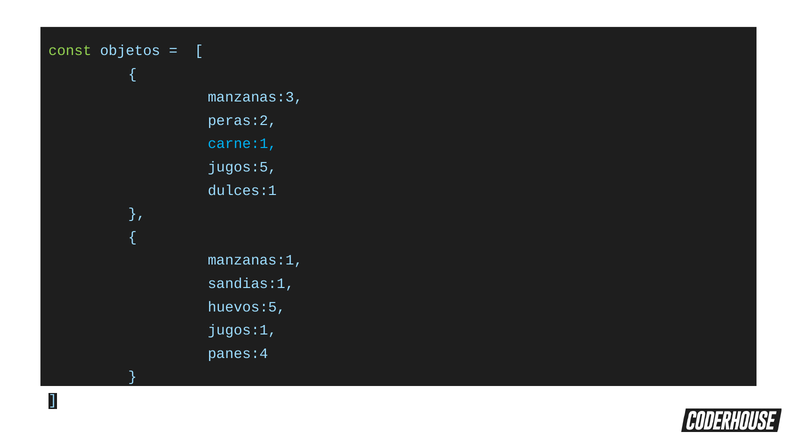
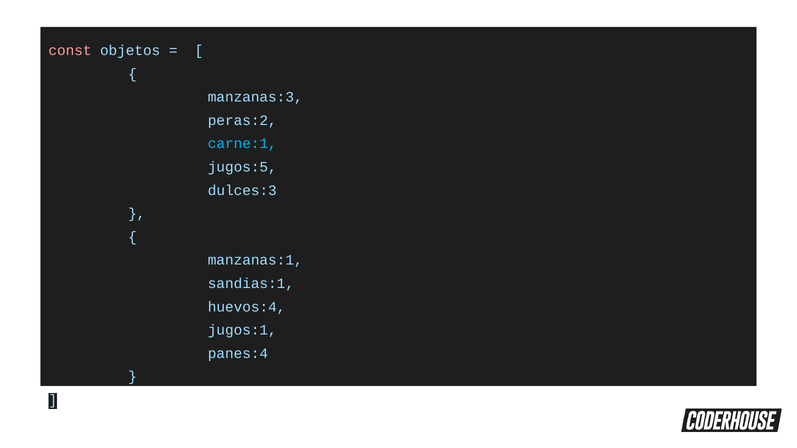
const colour: light green -> pink
dulces:1: dulces:1 -> dulces:3
huevos:5: huevos:5 -> huevos:4
